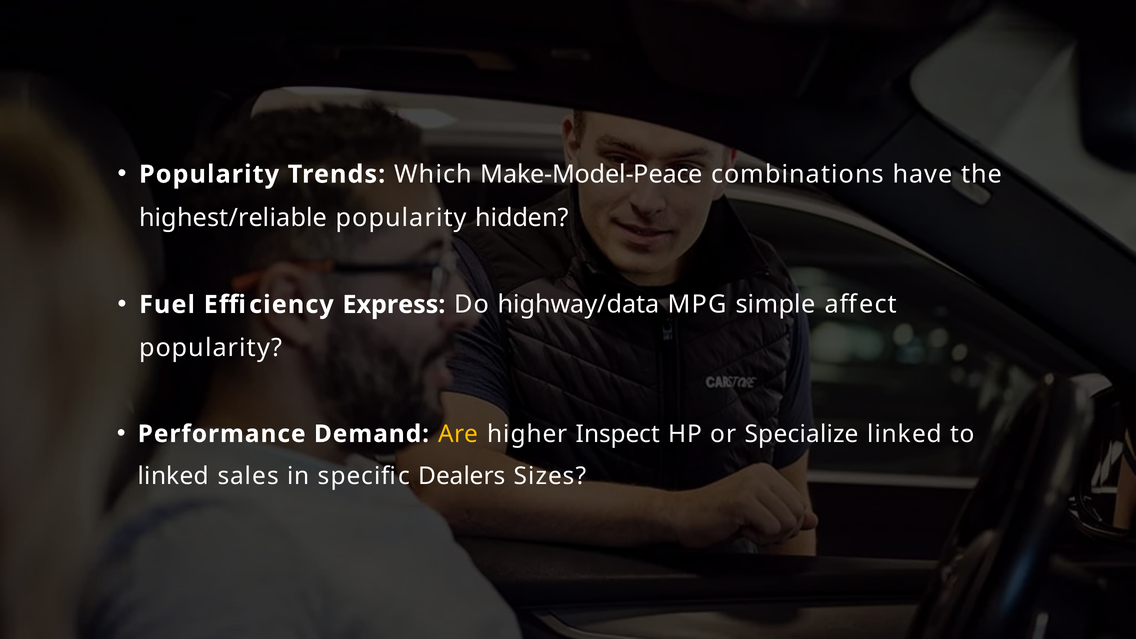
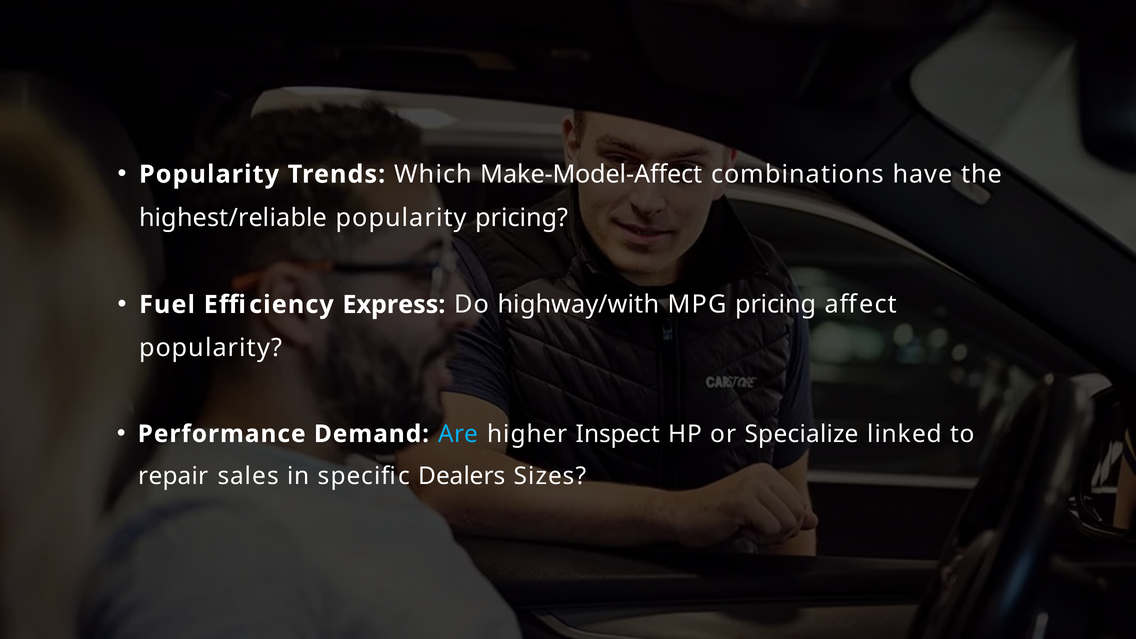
Make-Model-Peace: Make-Model-Peace -> Make-Model-Affect
popularity hidden: hidden -> pricing
highway/data: highway/data -> highway/with
MPG simple: simple -> pricing
Are colour: yellow -> light blue
linked at (173, 476): linked -> repair
